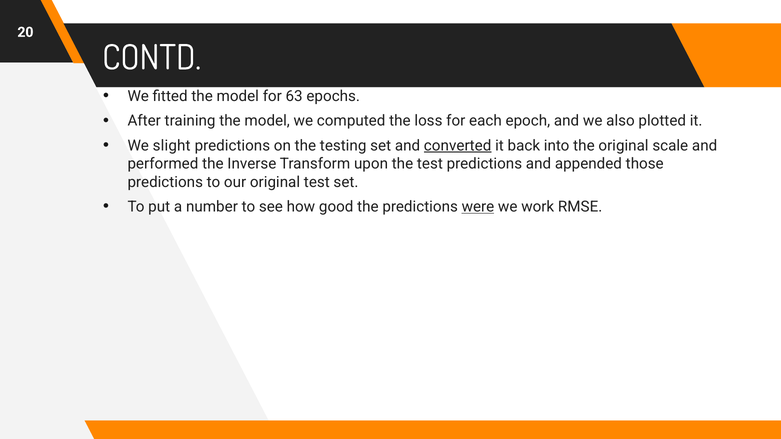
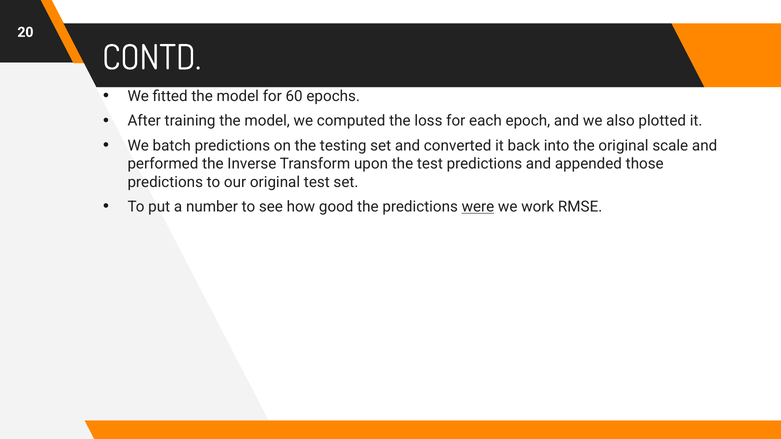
63: 63 -> 60
slight: slight -> batch
converted underline: present -> none
